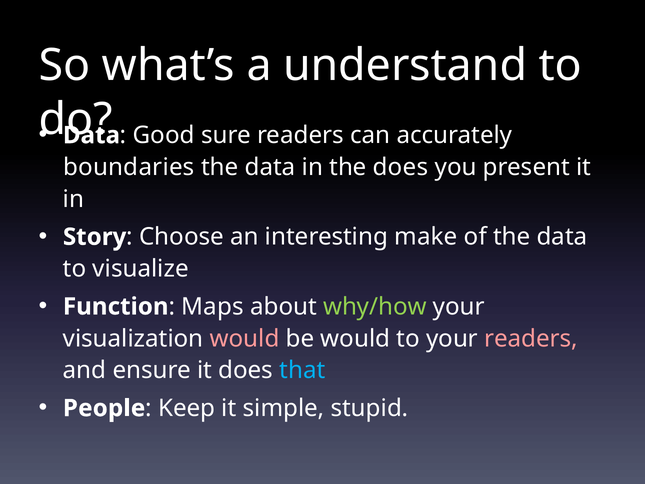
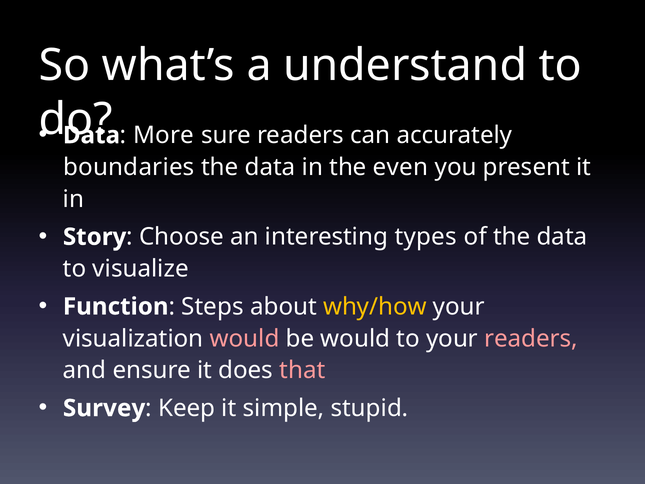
Good: Good -> More
the does: does -> even
make: make -> types
Maps: Maps -> Steps
why/how colour: light green -> yellow
that colour: light blue -> pink
People: People -> Survey
